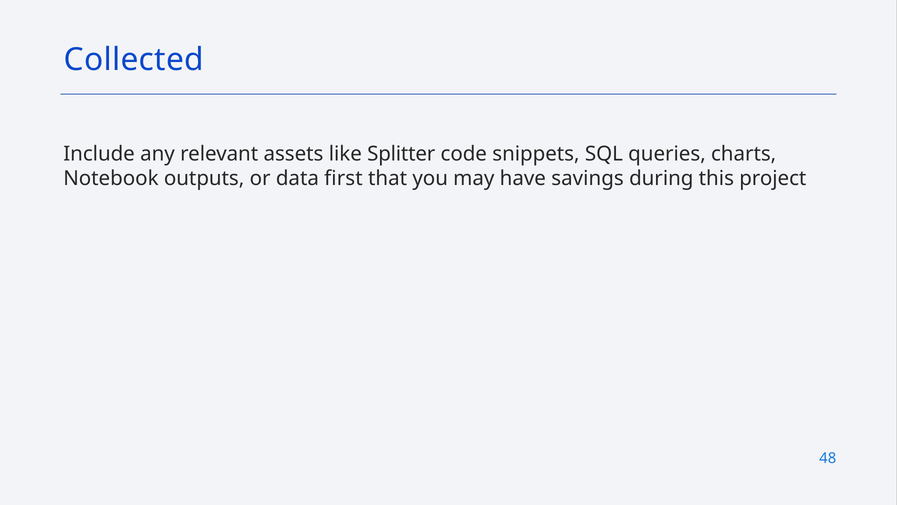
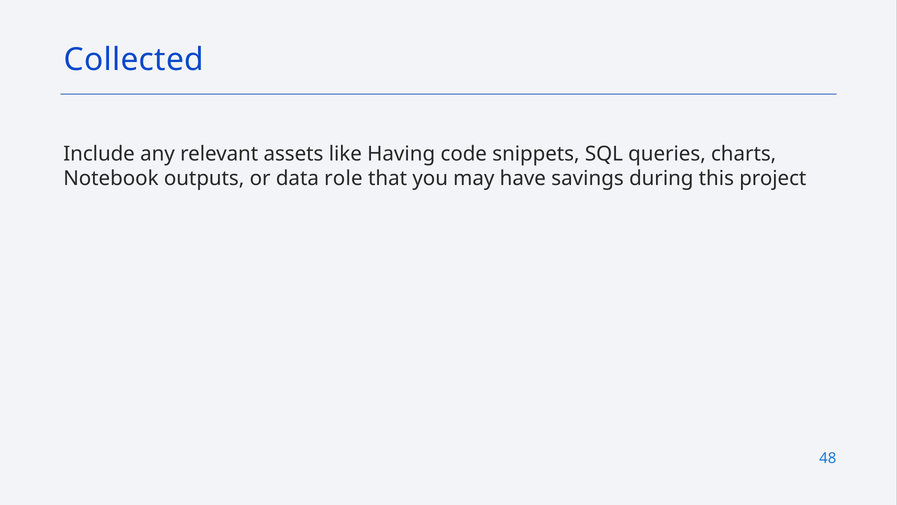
Splitter: Splitter -> Having
first: first -> role
